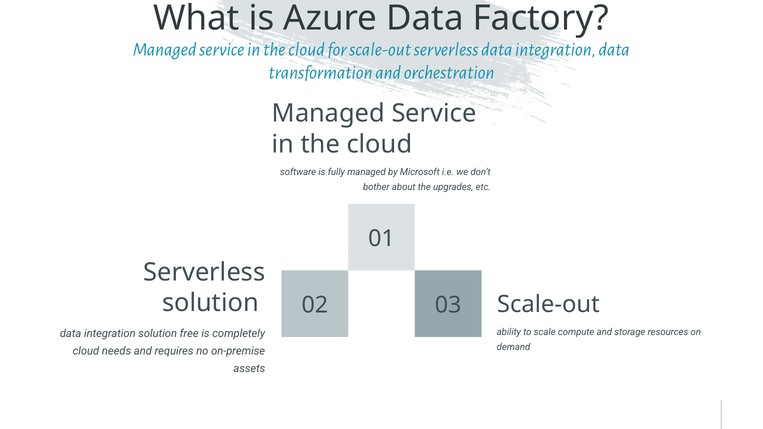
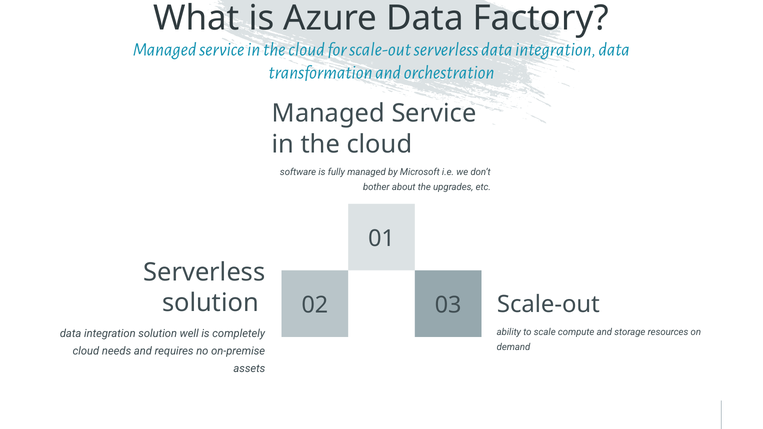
free: free -> well
